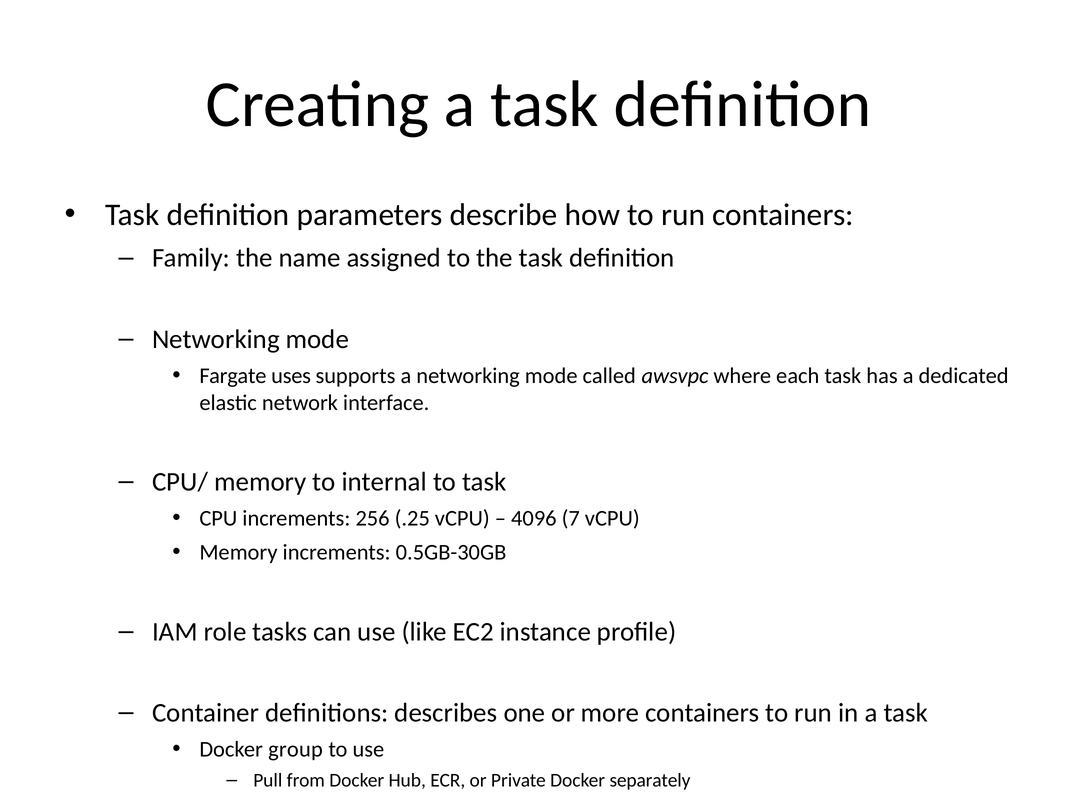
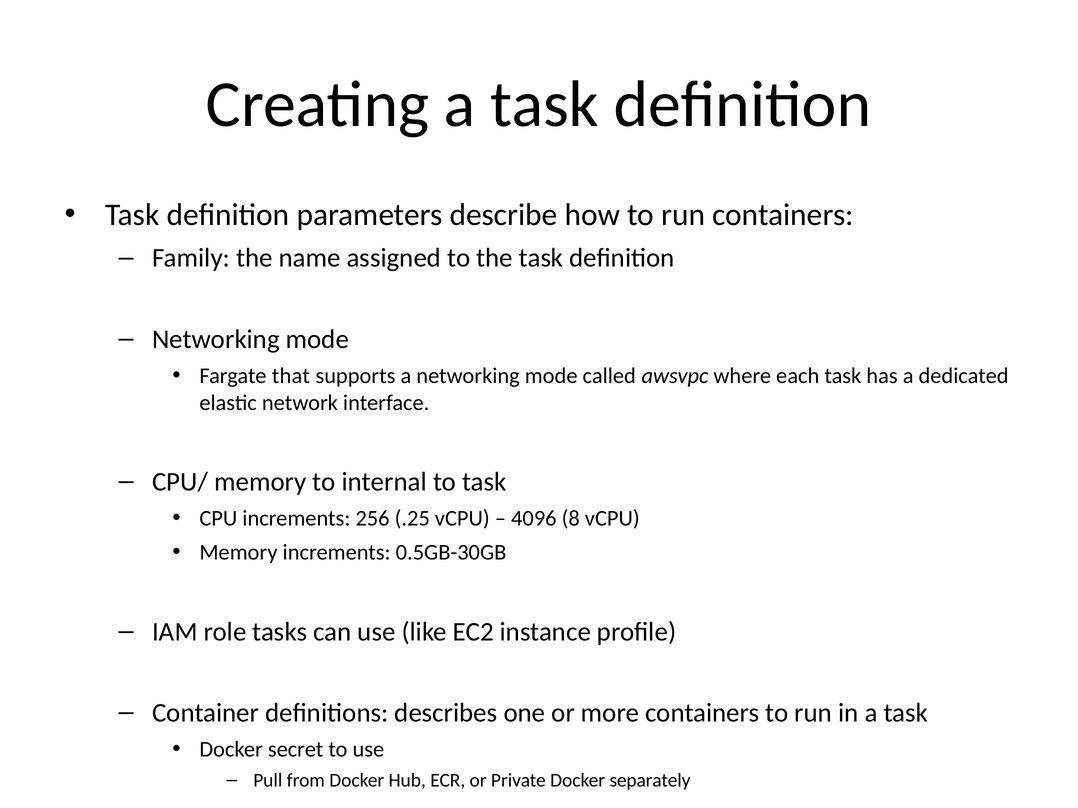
uses: uses -> that
7: 7 -> 8
group: group -> secret
